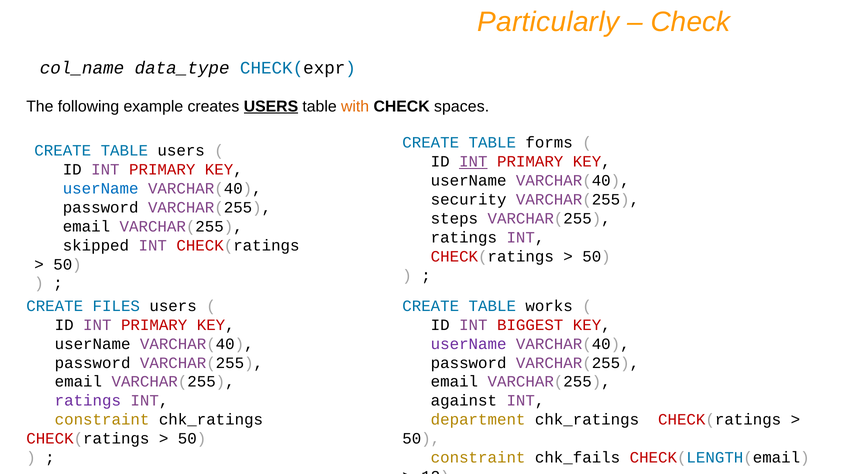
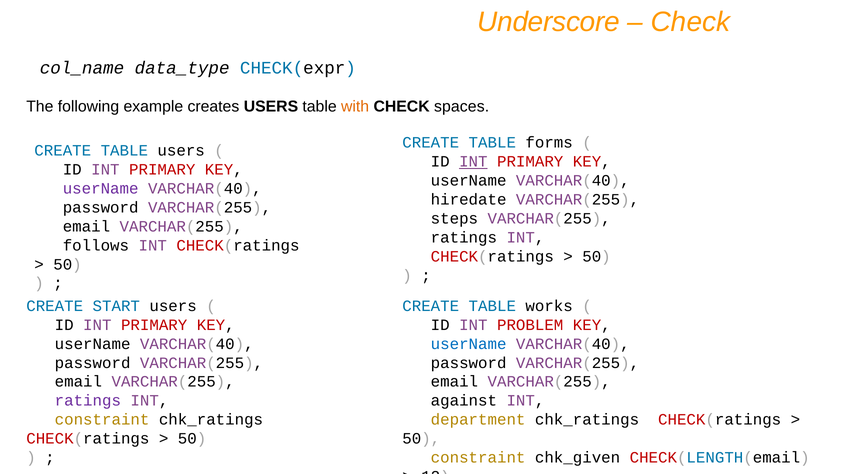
Particularly: Particularly -> Underscore
USERS at (271, 106) underline: present -> none
userName at (101, 188) colour: blue -> purple
security: security -> hiredate
skipped: skipped -> follows
FILES: FILES -> START
BIGGEST: BIGGEST -> PROBLEM
userName at (469, 344) colour: purple -> blue
chk_fails: chk_fails -> chk_given
